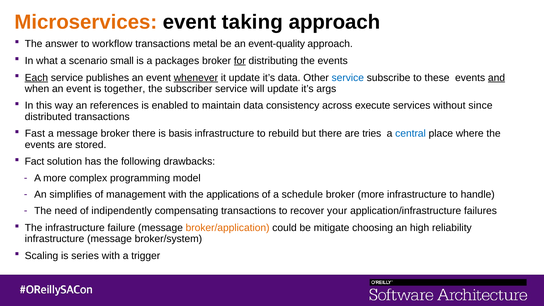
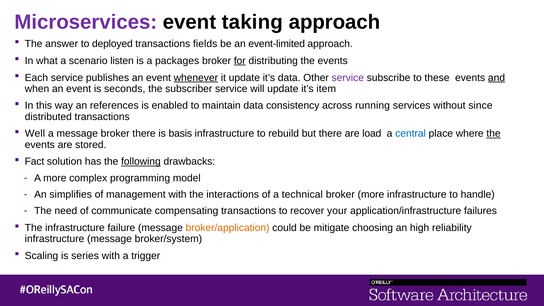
Microservices colour: orange -> purple
workflow: workflow -> deployed
metal: metal -> fields
event-quality: event-quality -> event-limited
small: small -> listen
Each underline: present -> none
service at (348, 78) colour: blue -> purple
together: together -> seconds
args: args -> item
execute: execute -> running
Fast: Fast -> Well
tries: tries -> load
the at (494, 134) underline: none -> present
following underline: none -> present
applications: applications -> interactions
schedule: schedule -> technical
indipendently: indipendently -> communicate
